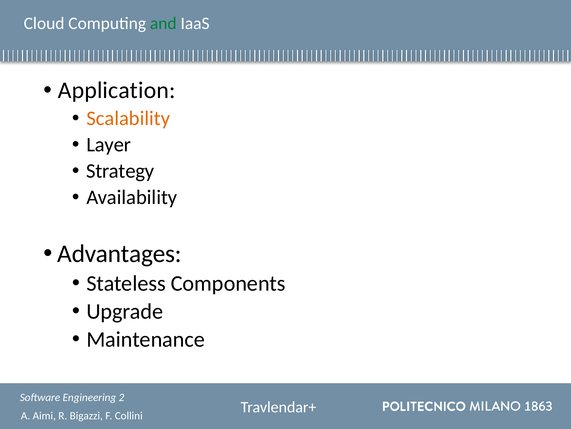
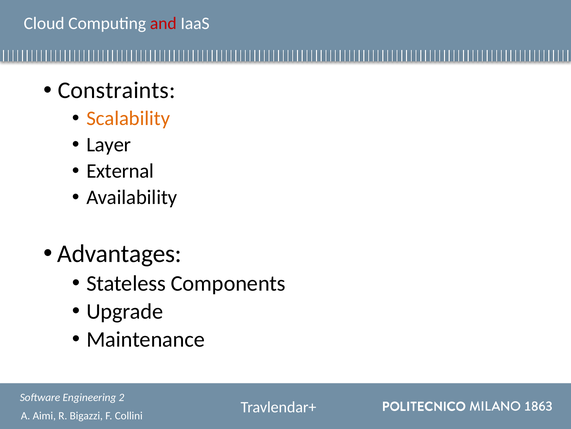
and colour: green -> red
Application: Application -> Constraints
Strategy: Strategy -> External
